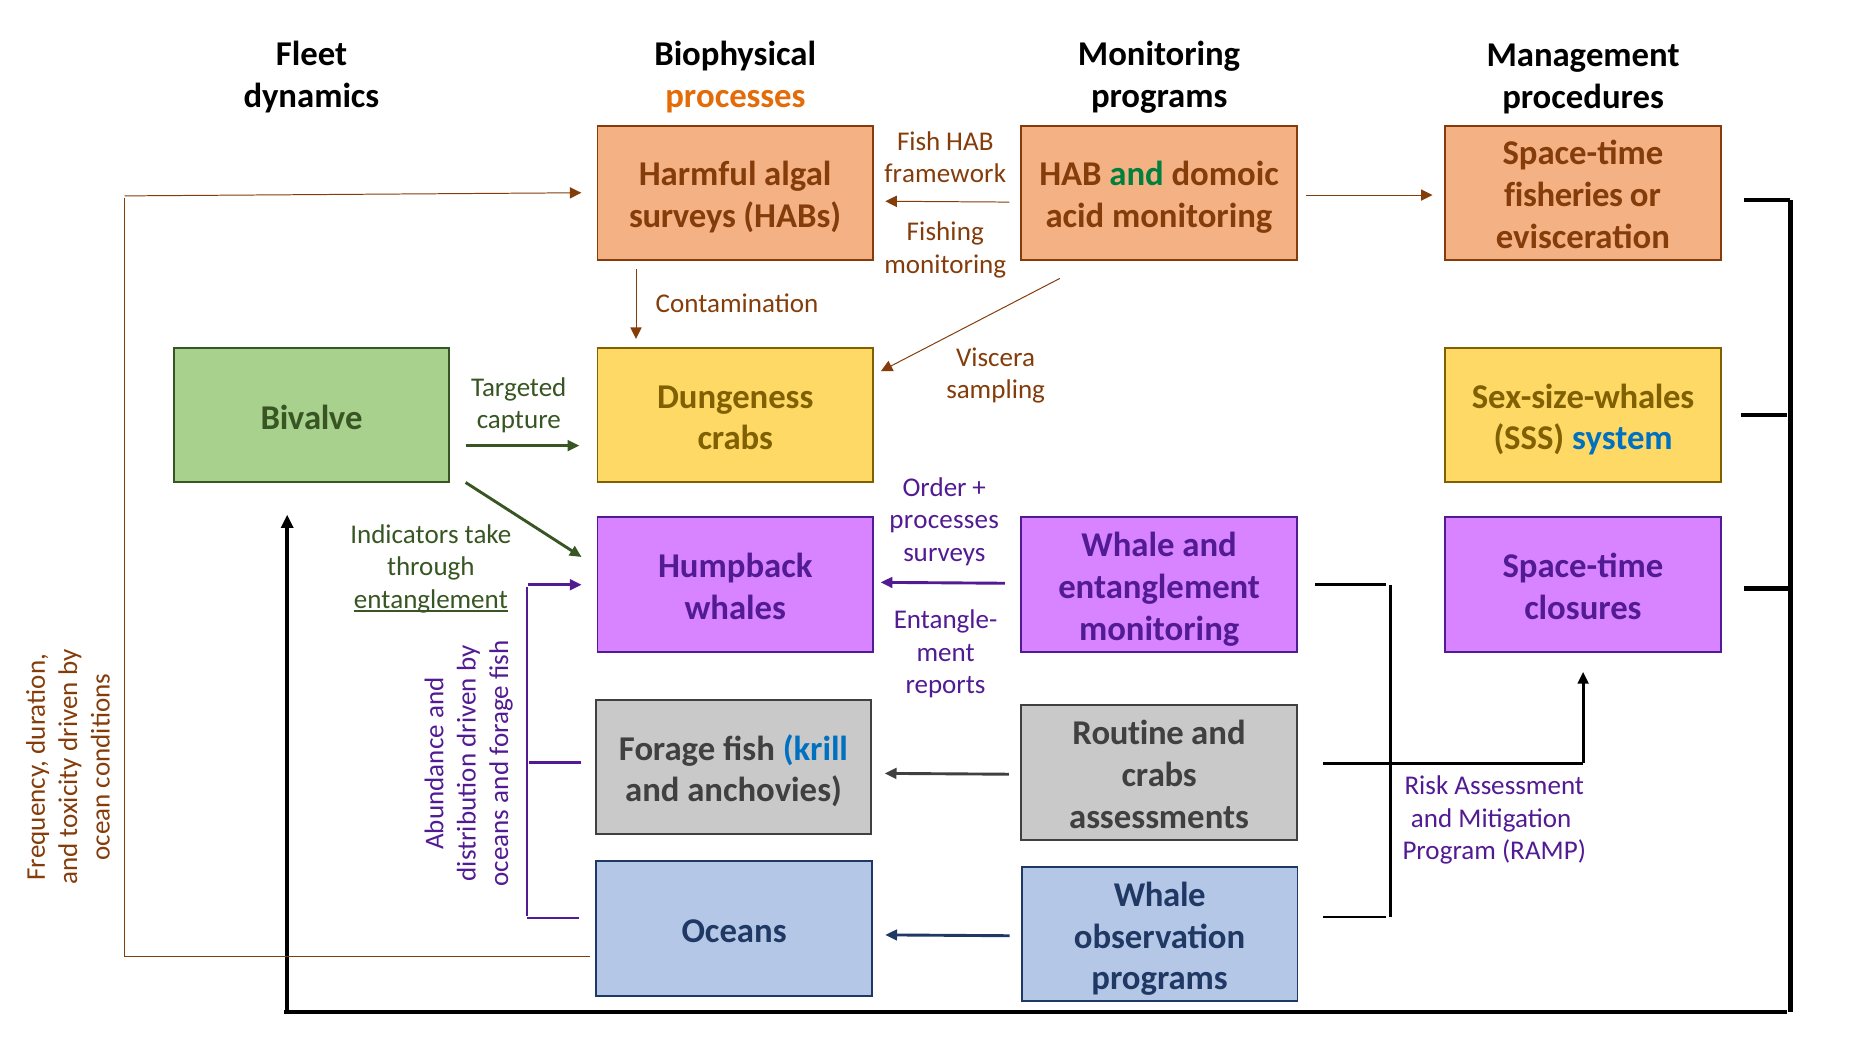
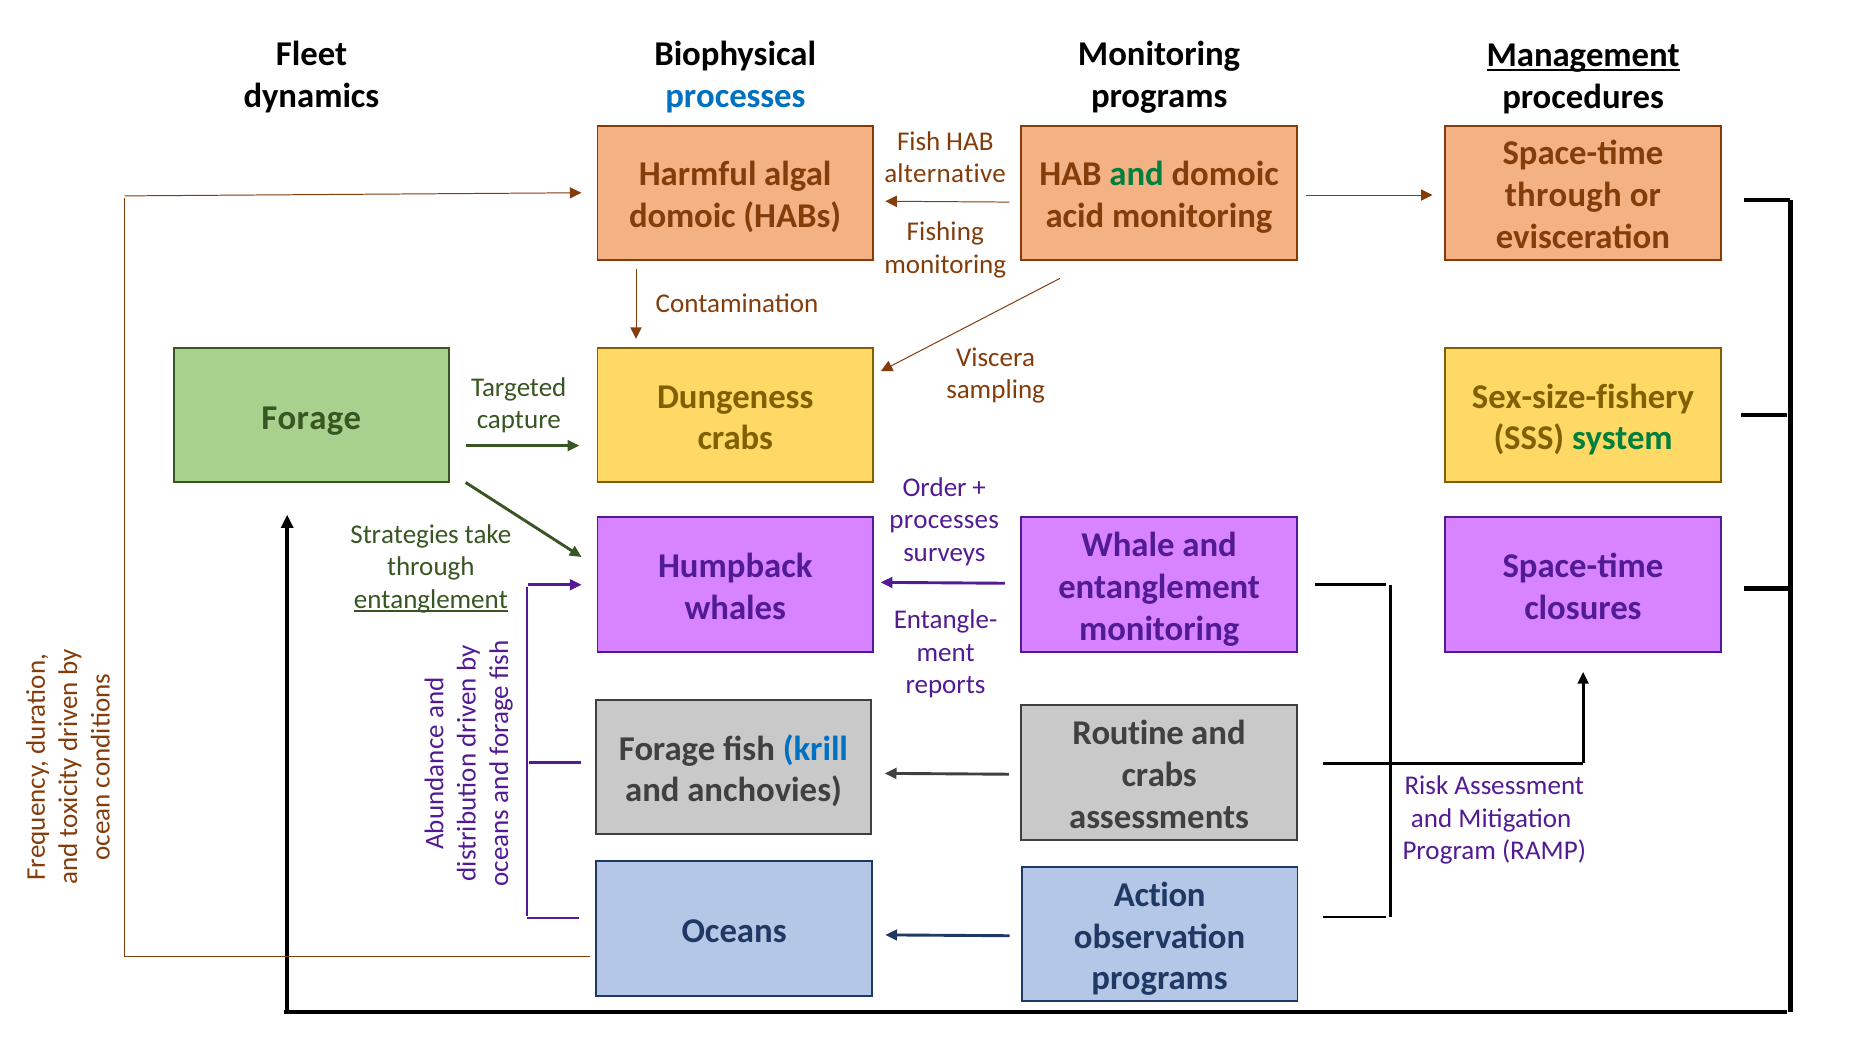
Management underline: none -> present
processes at (735, 96) colour: orange -> blue
framework: framework -> alternative
fisheries at (1564, 195): fisheries -> through
surveys at (682, 216): surveys -> domoic
Sex-size-whales: Sex-size-whales -> Sex-size-fishery
Bivalve at (312, 417): Bivalve -> Forage
system colour: blue -> green
Indicators: Indicators -> Strategies
Whale at (1160, 894): Whale -> Action
